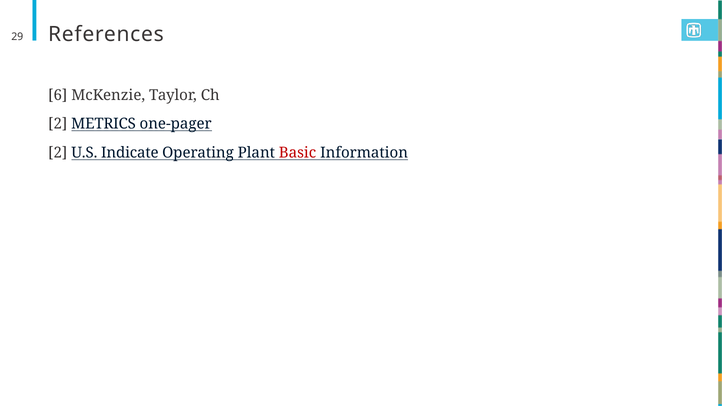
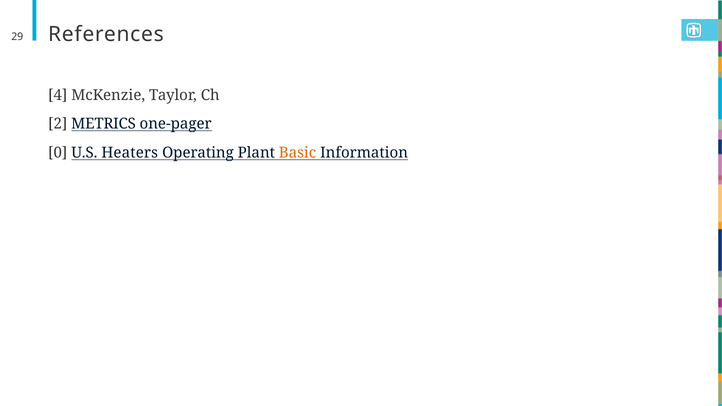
6: 6 -> 4
2 at (58, 153): 2 -> 0
Indicate: Indicate -> Heaters
Basic colour: red -> orange
